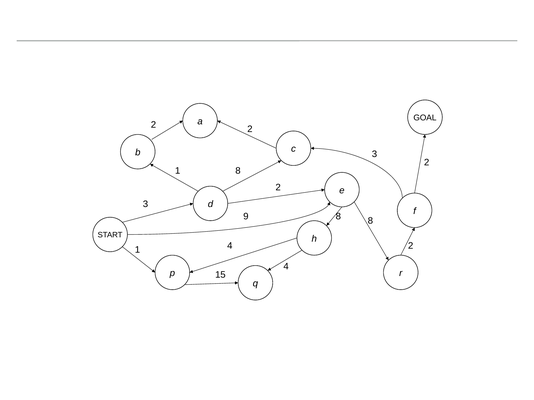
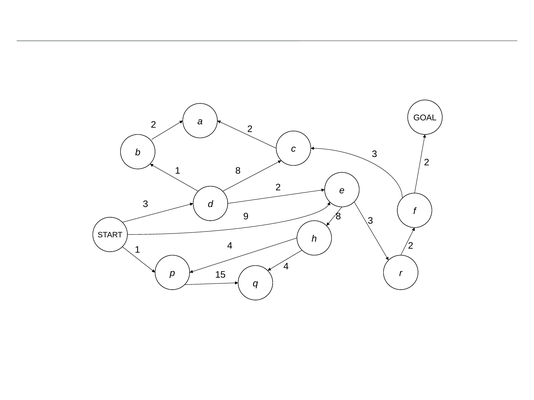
9 8: 8 -> 3
